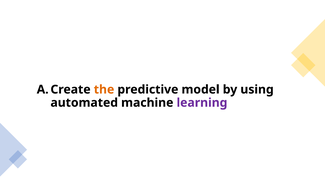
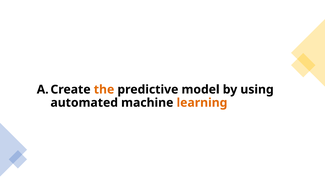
learning colour: purple -> orange
